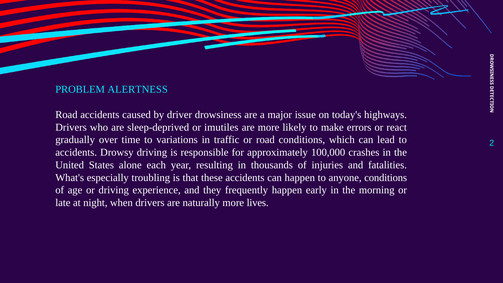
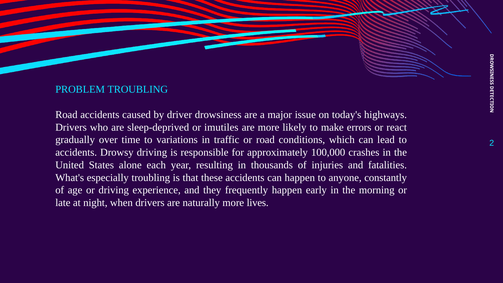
PROBLEM ALERTNESS: ALERTNESS -> TROUBLING
anyone conditions: conditions -> constantly
